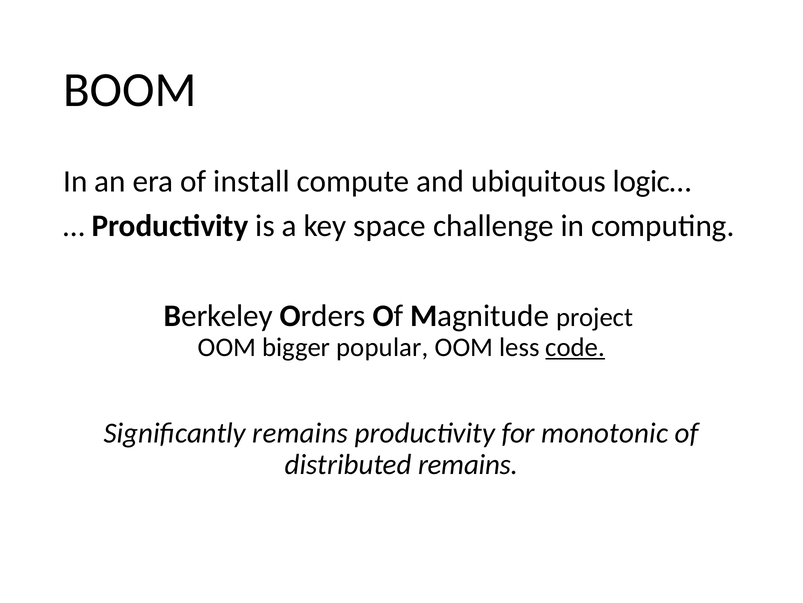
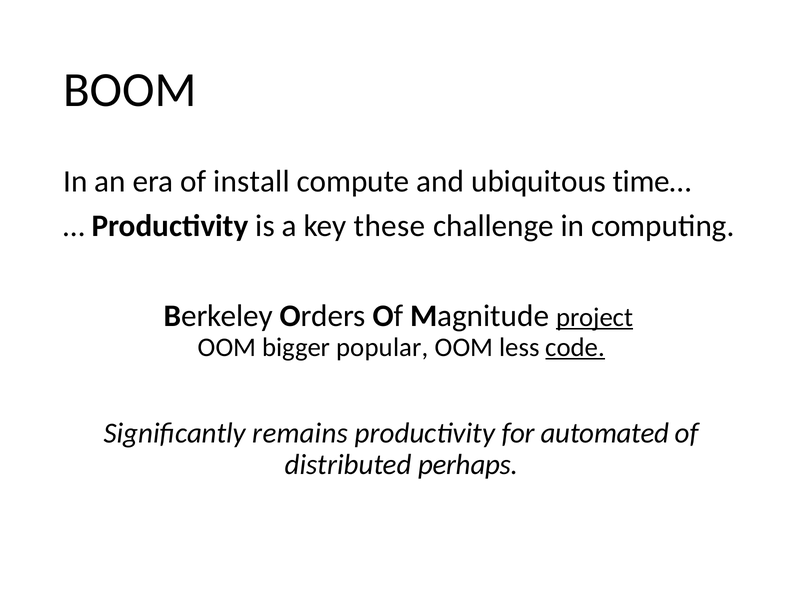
logic…: logic… -> time…
space: space -> these
project underline: none -> present
monotonic: monotonic -> automated
distributed remains: remains -> perhaps
